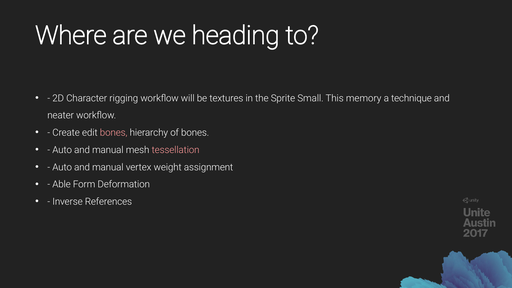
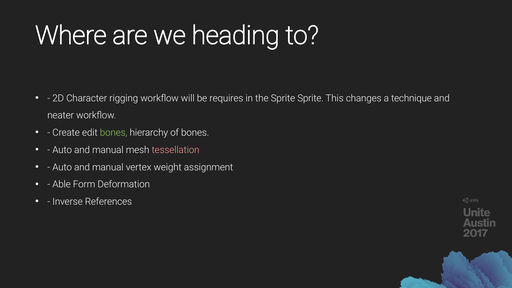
textures: textures -> requires
Sprite Small: Small -> Sprite
memory: memory -> changes
bones at (114, 133) colour: pink -> light green
